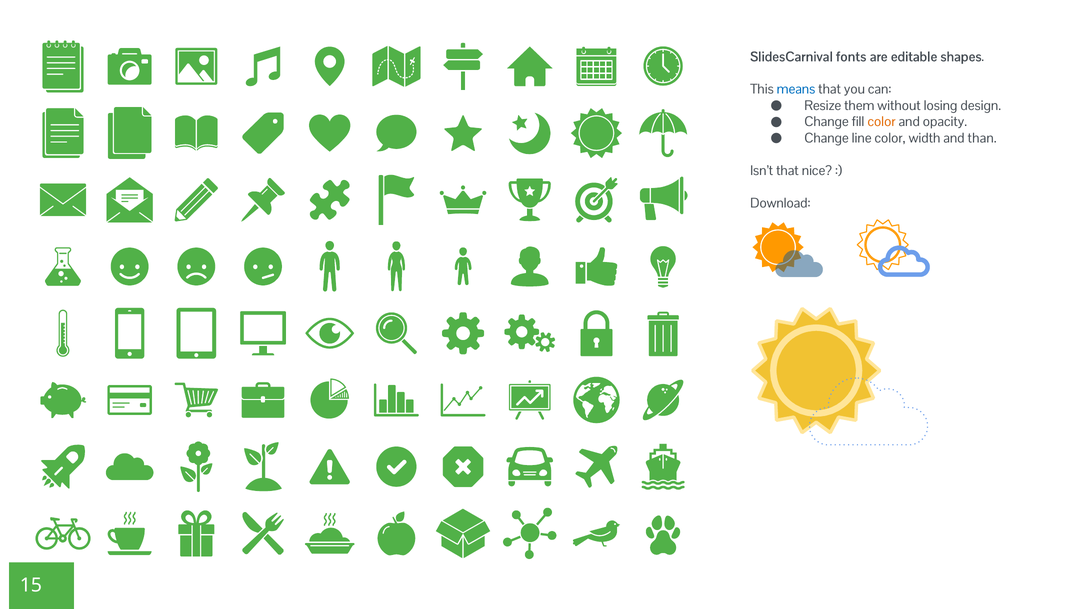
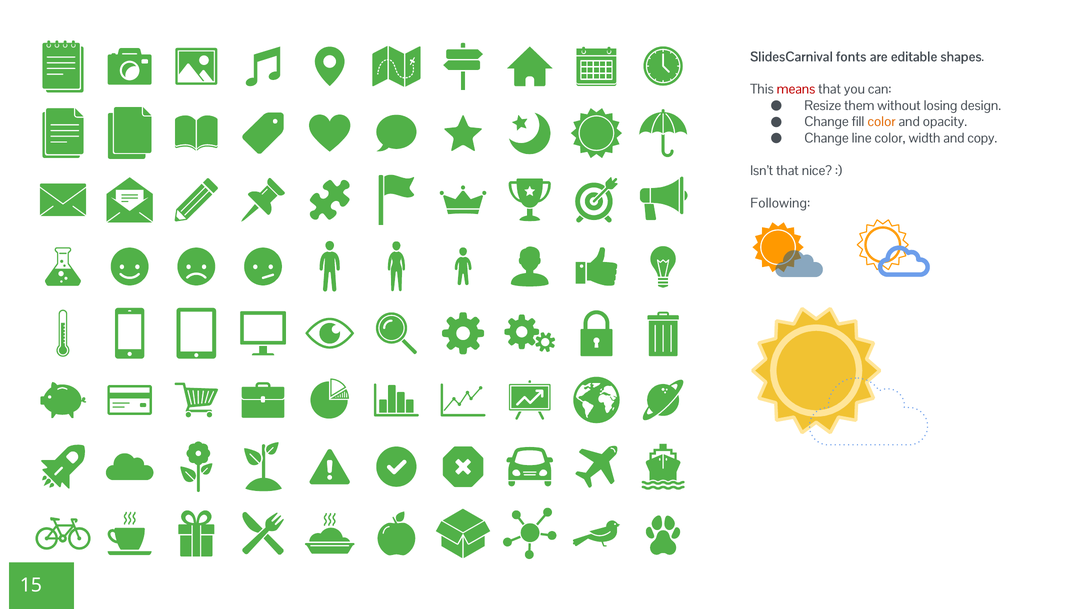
means colour: blue -> red
than: than -> copy
Download: Download -> Following
